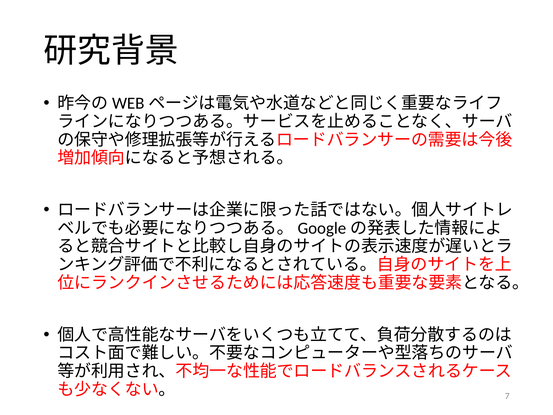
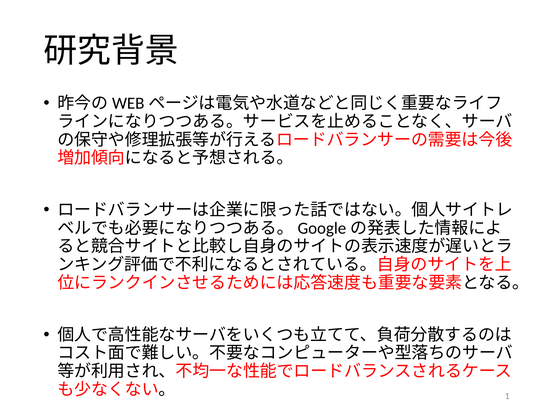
7: 7 -> 1
